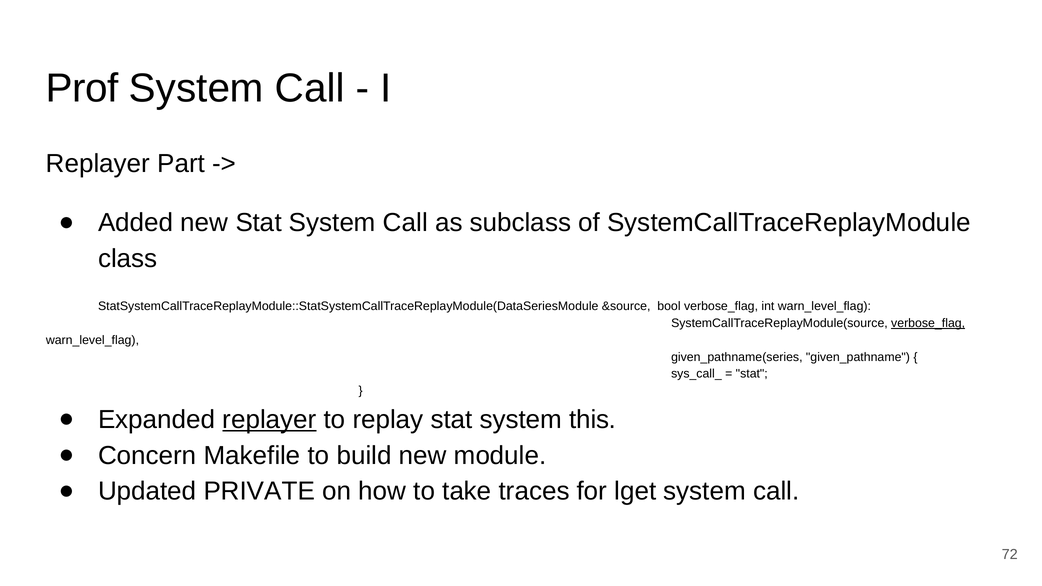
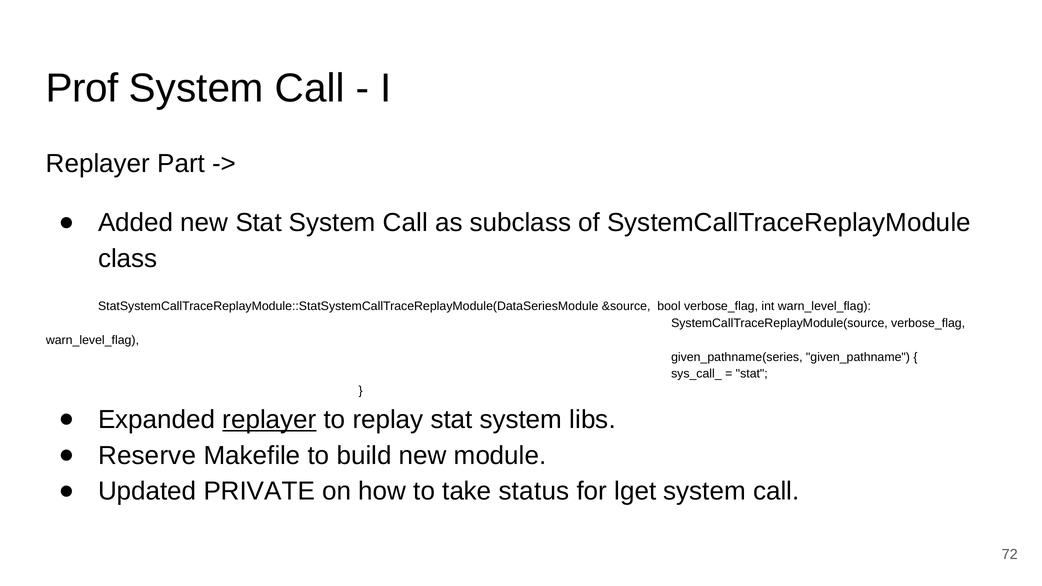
verbose_flag at (928, 323) underline: present -> none
this: this -> libs
Concern: Concern -> Reserve
traces: traces -> status
